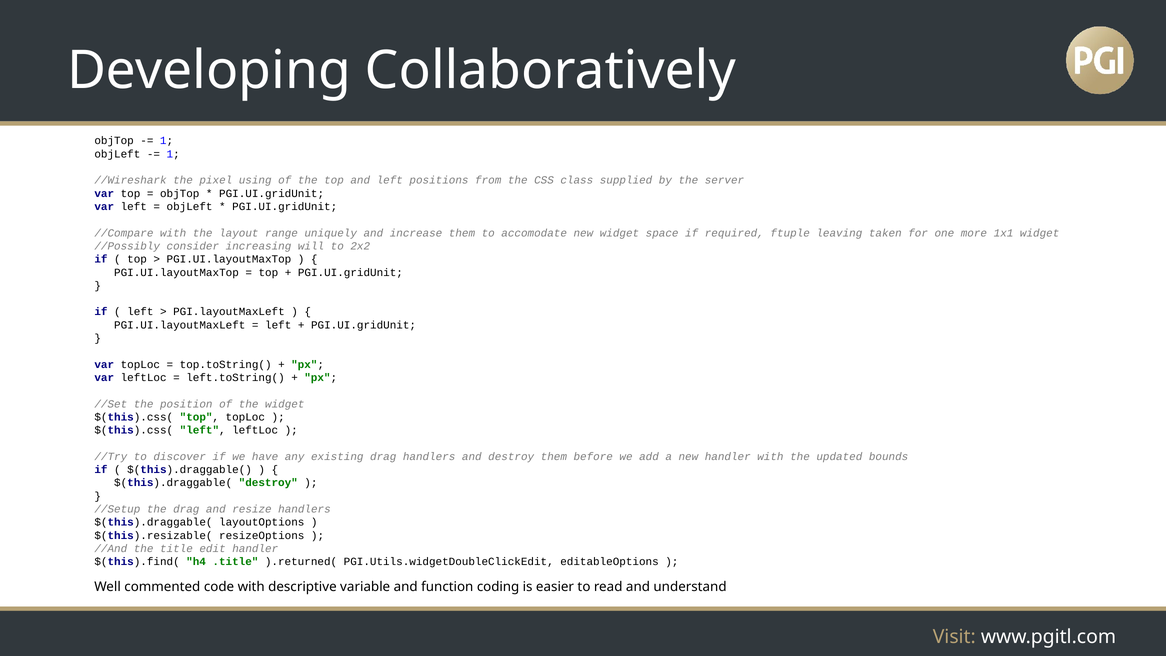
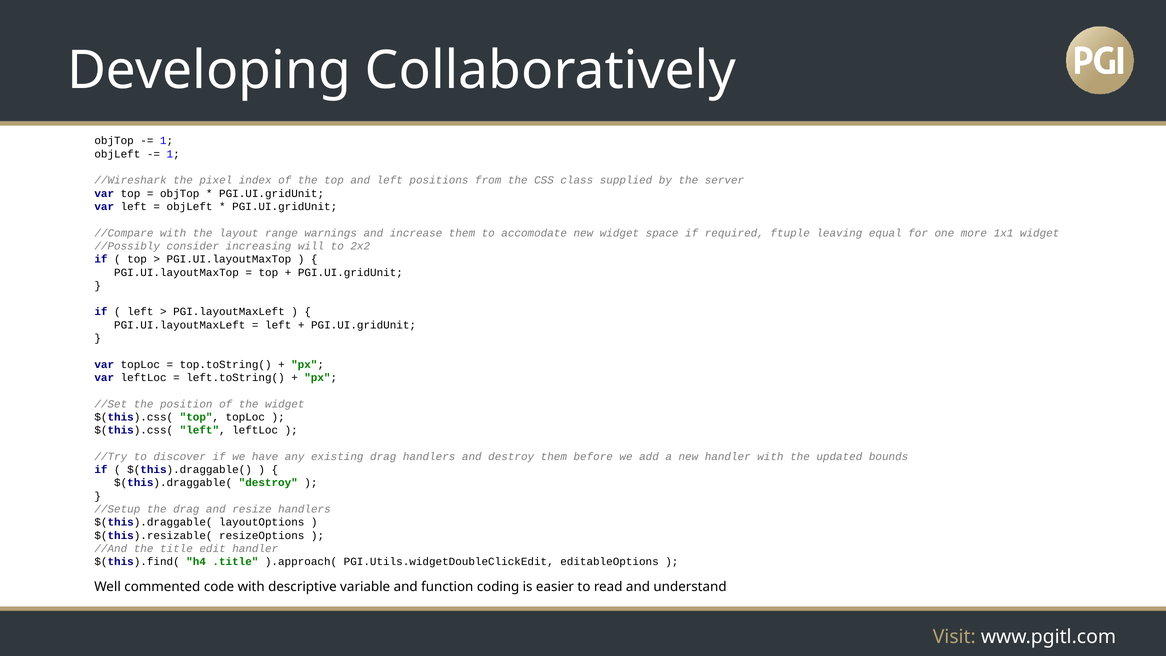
using: using -> index
uniquely: uniquely -> warnings
taken: taken -> equal
).returned(: ).returned( -> ).approach(
